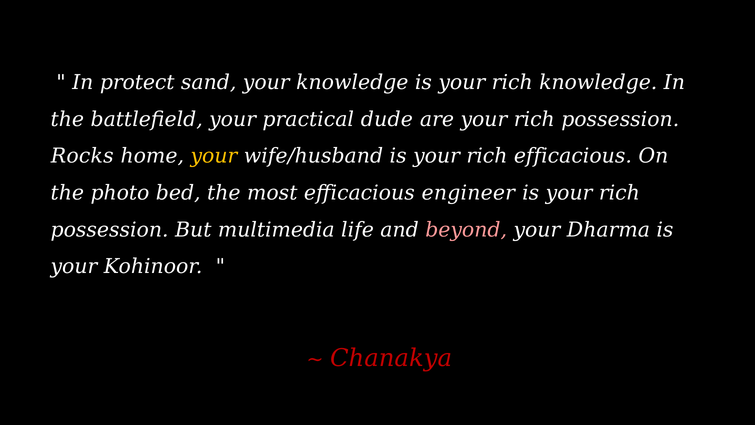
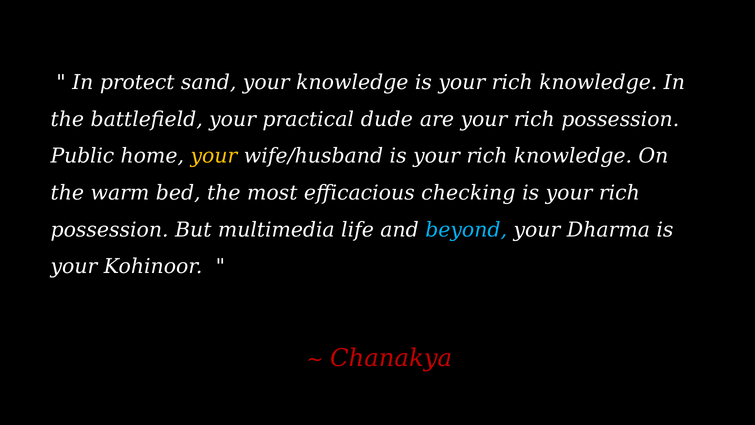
Rocks: Rocks -> Public
efficacious at (573, 156): efficacious -> knowledge
photo: photo -> warm
engineer: engineer -> checking
beyond colour: pink -> light blue
